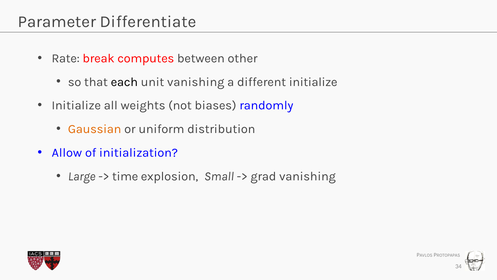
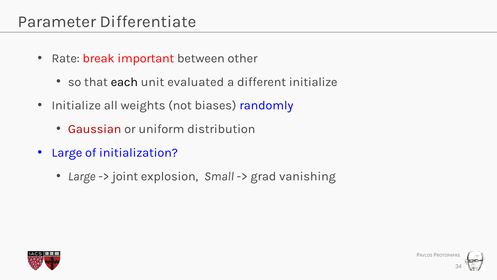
computes: computes -> important
unit vanishing: vanishing -> evaluated
Gaussian colour: orange -> red
Allow at (67, 153): Allow -> Large
time: time -> joint
